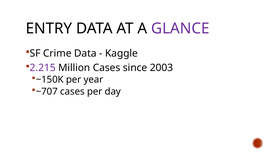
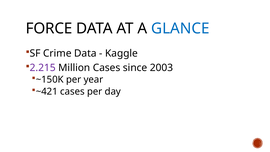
ENTRY: ENTRY -> FORCE
GLANCE colour: purple -> blue
~707: ~707 -> ~421
